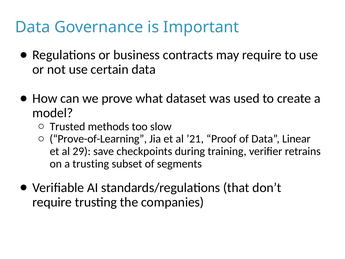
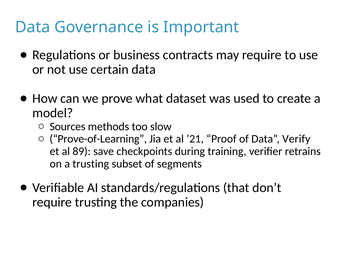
Trusted: Trusted -> Sources
Linear: Linear -> Verify
29: 29 -> 89
